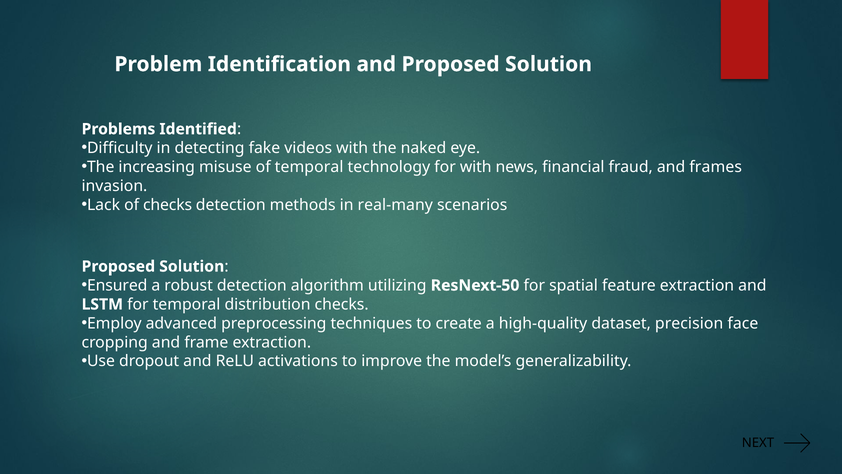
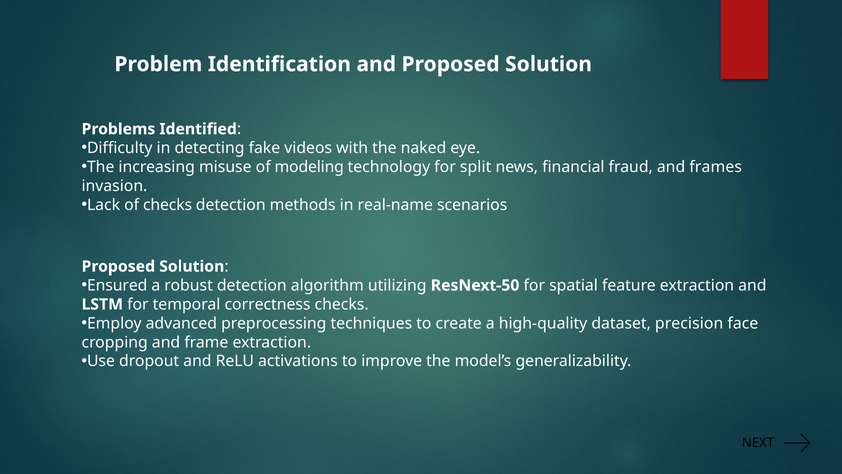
of temporal: temporal -> modeling
for with: with -> split
real-many: real-many -> real-name
distribution: distribution -> correctness
